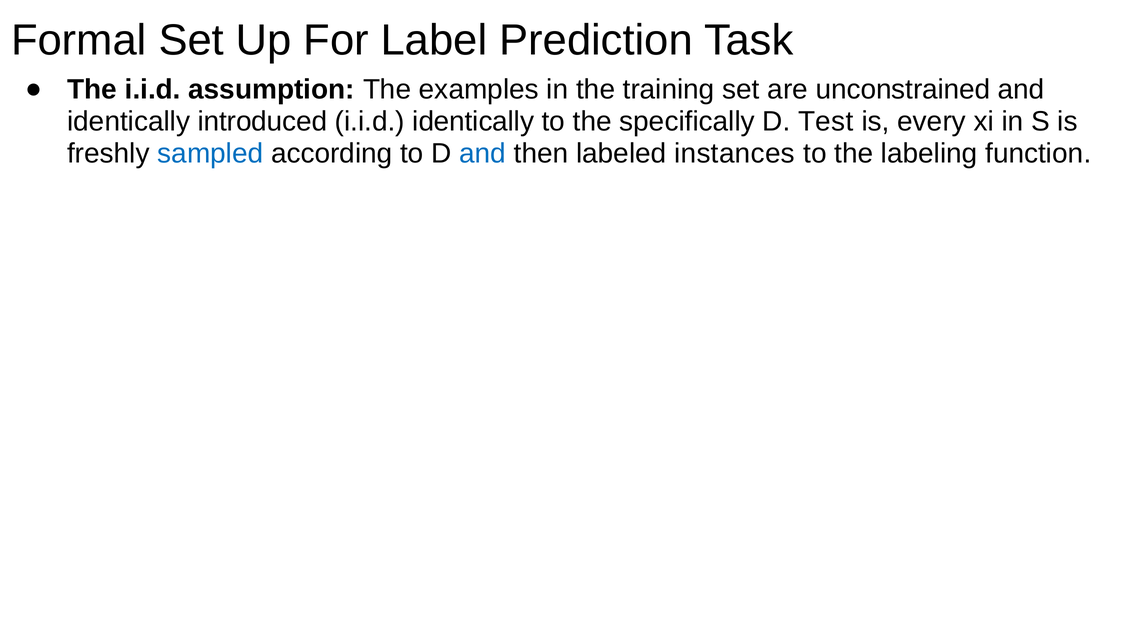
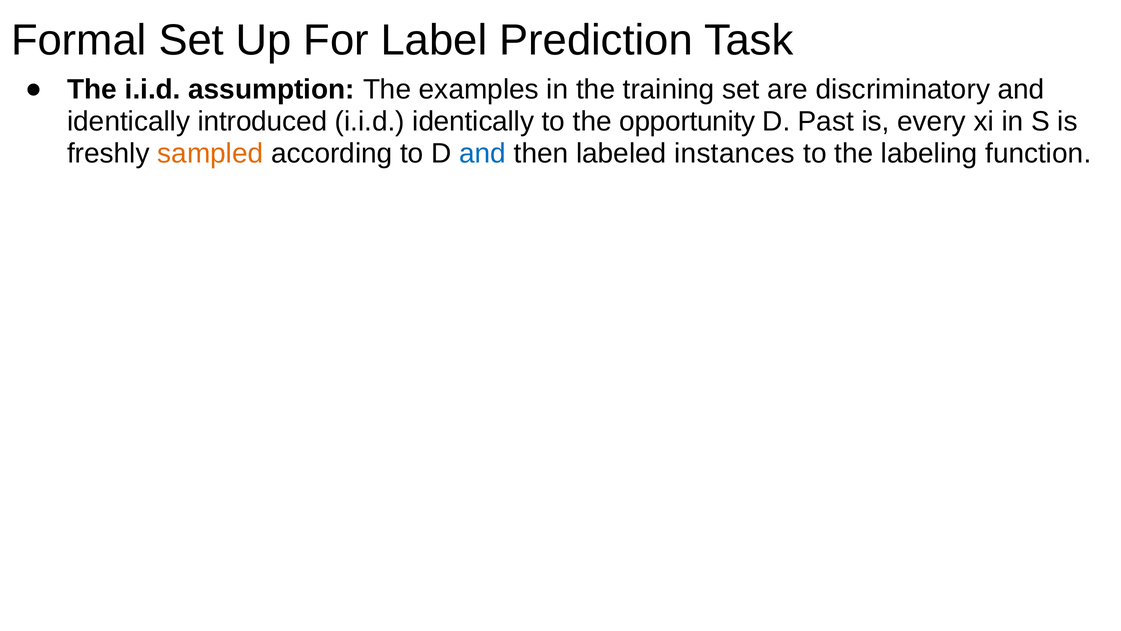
unconstrained: unconstrained -> discriminatory
specifically: specifically -> opportunity
Test: Test -> Past
sampled colour: blue -> orange
